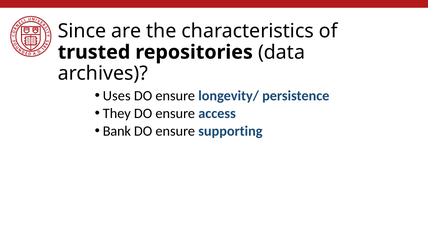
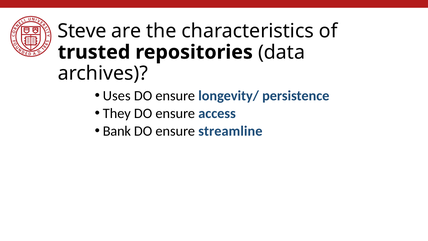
Since: Since -> Steve
supporting: supporting -> streamline
